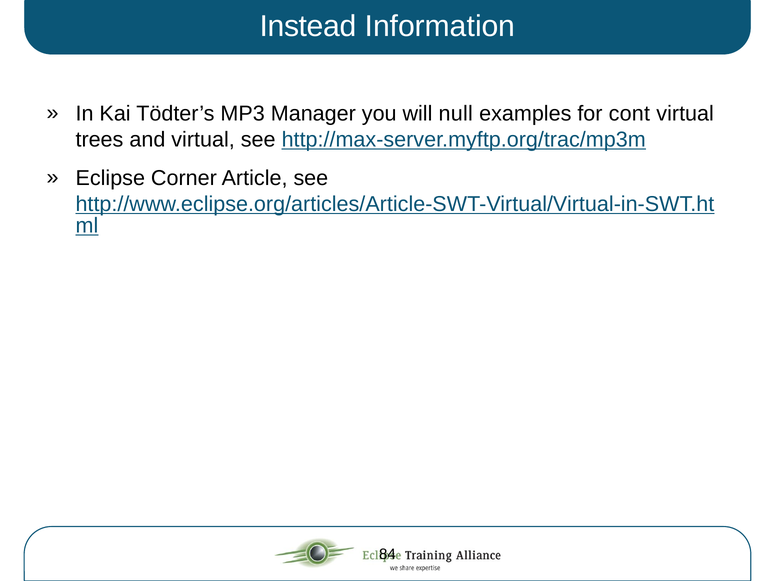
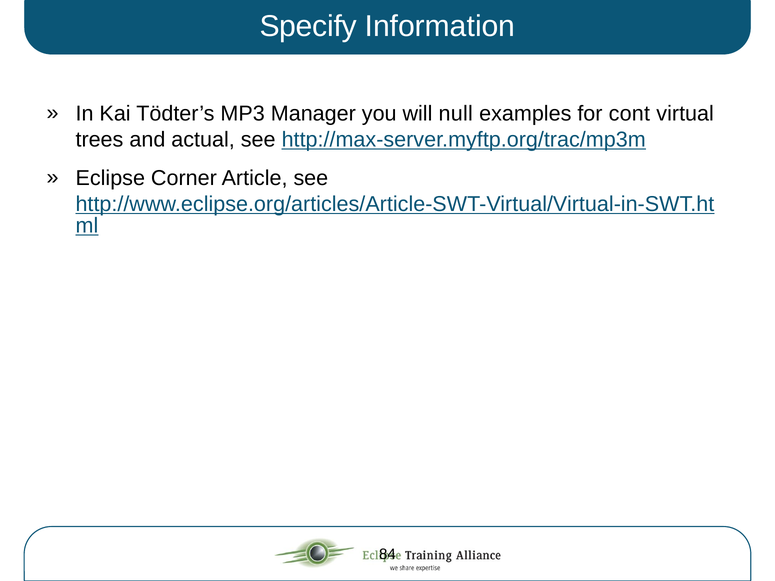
Instead: Instead -> Specify
and virtual: virtual -> actual
